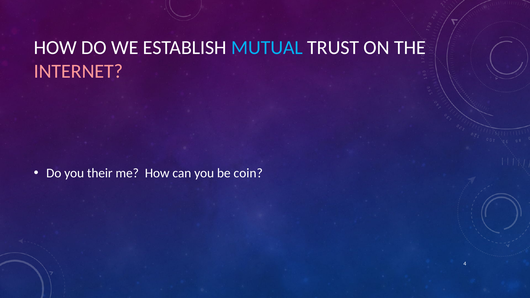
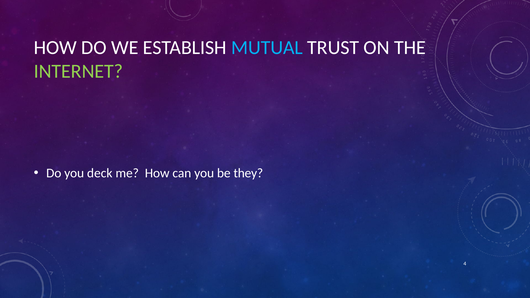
INTERNET colour: pink -> light green
their: their -> deck
coin: coin -> they
